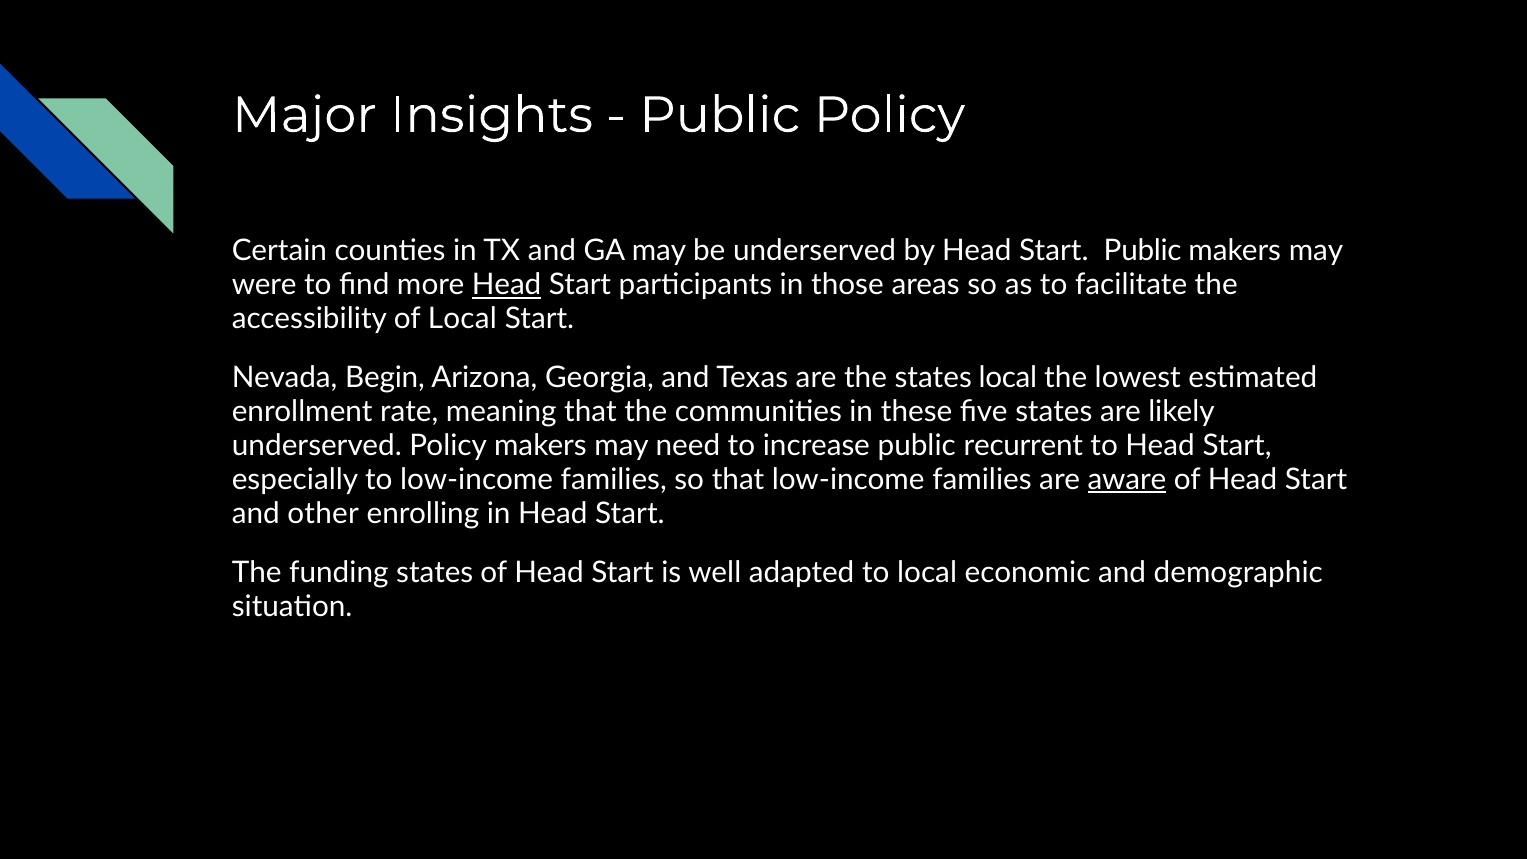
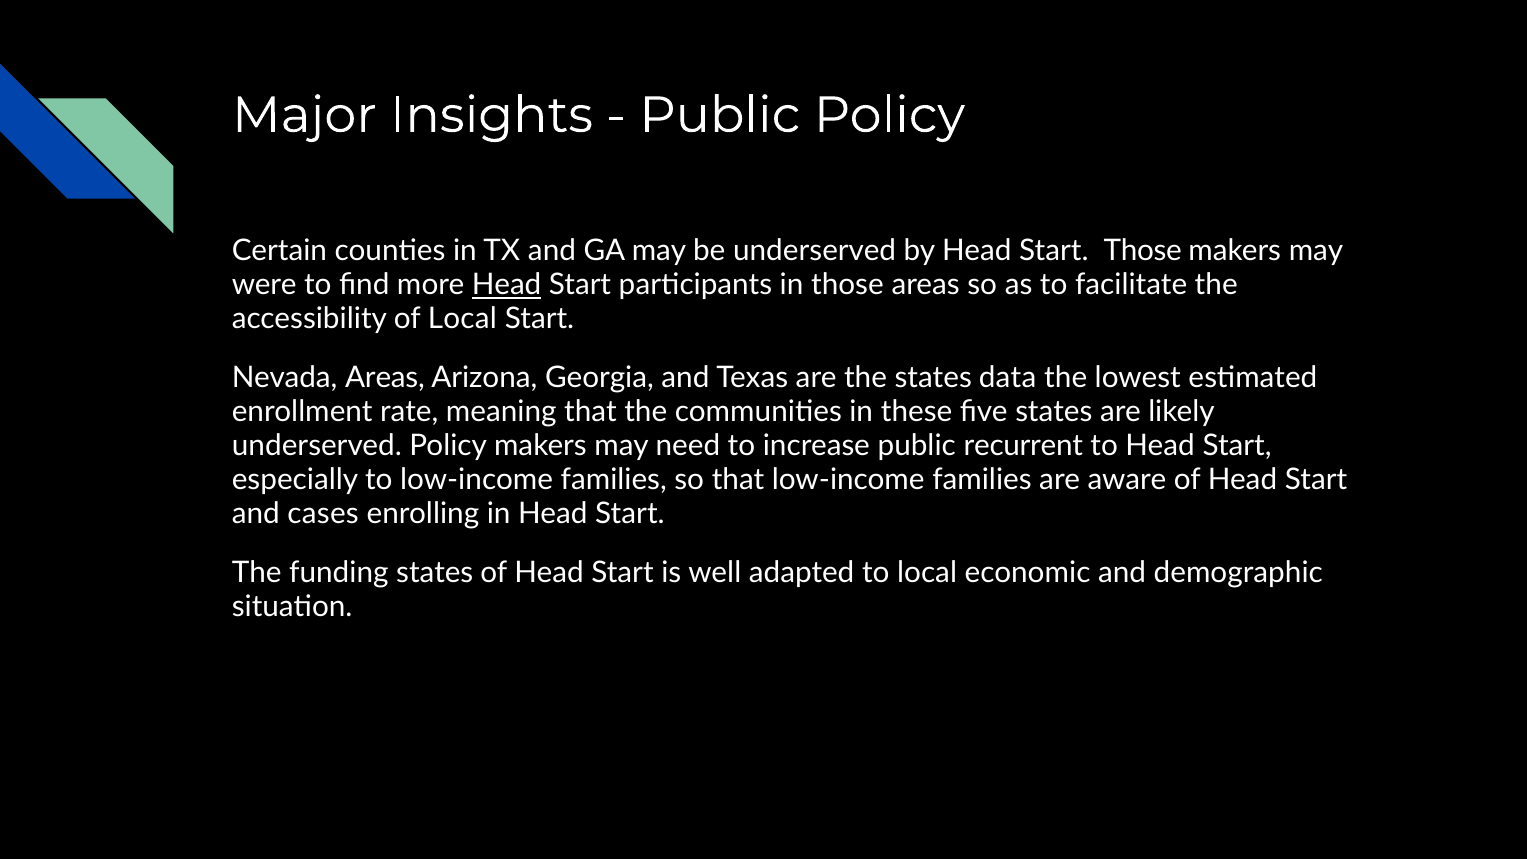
Start Public: Public -> Those
Nevada Begin: Begin -> Areas
states local: local -> data
aware underline: present -> none
other: other -> cases
